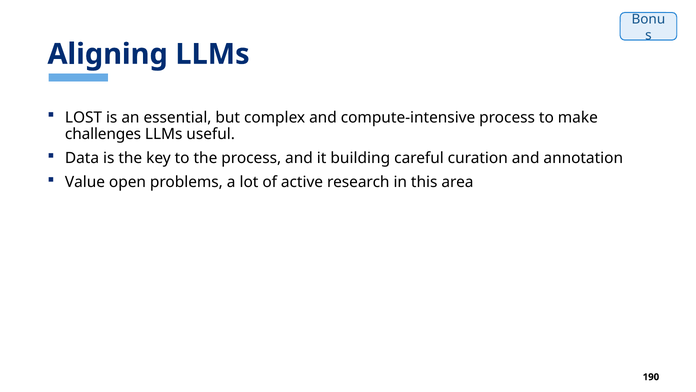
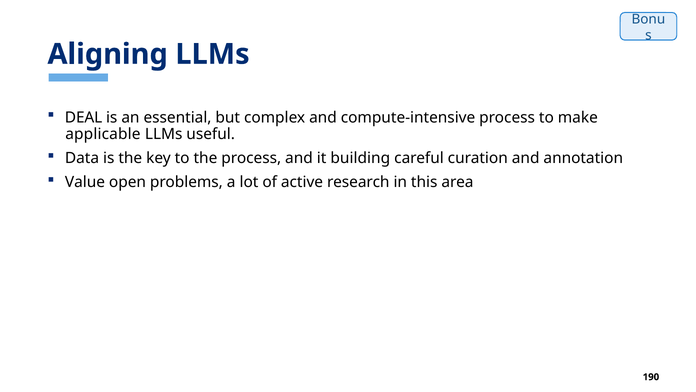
LOST: LOST -> DEAL
challenges: challenges -> applicable
